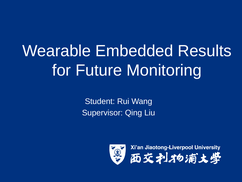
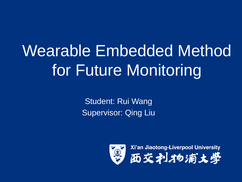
Results: Results -> Method
